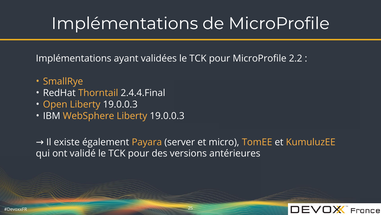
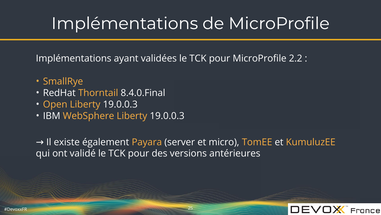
2.4.4.Final: 2.4.4.Final -> 8.4.0.Final
